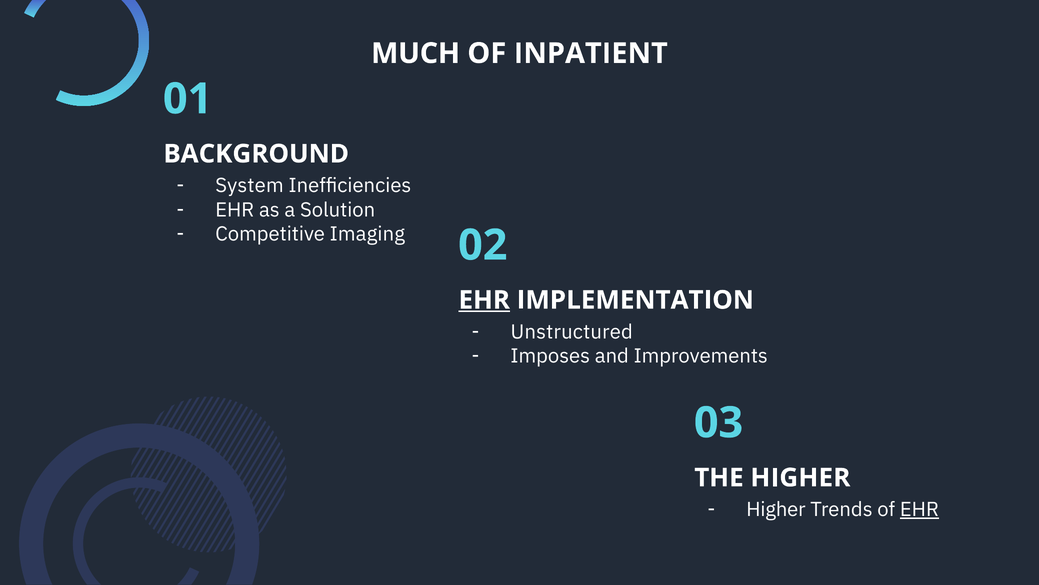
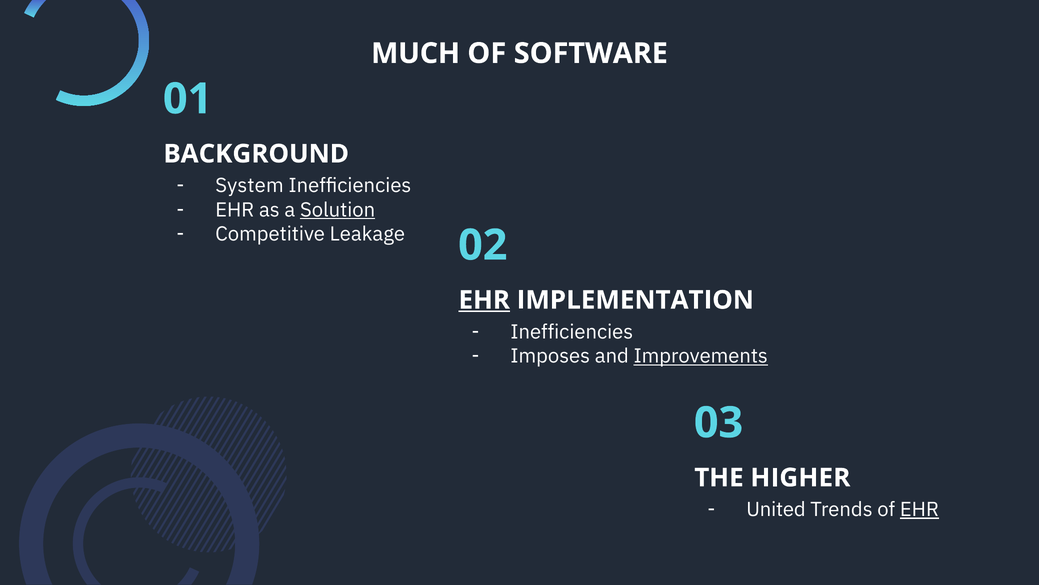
INPATIENT: INPATIENT -> SOFTWARE
Solution underline: none -> present
Imaging: Imaging -> Leakage
Unstructured at (572, 332): Unstructured -> Inefficiencies
Improvements underline: none -> present
Higher at (776, 509): Higher -> United
